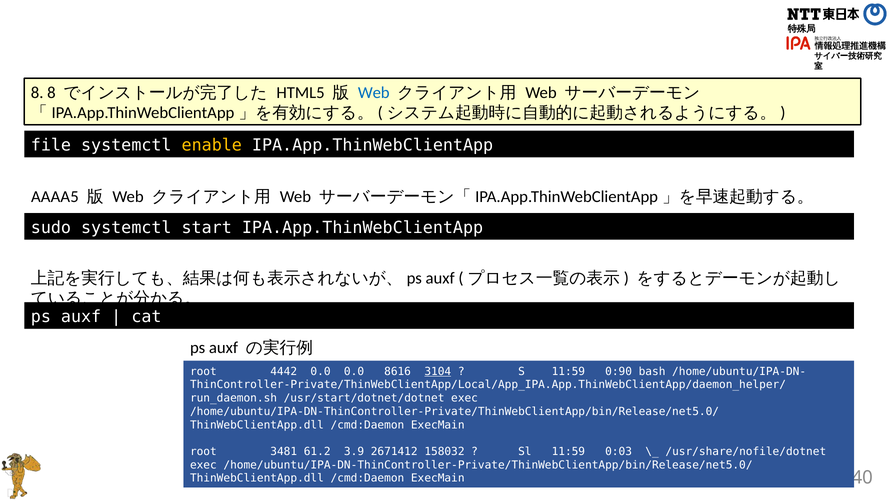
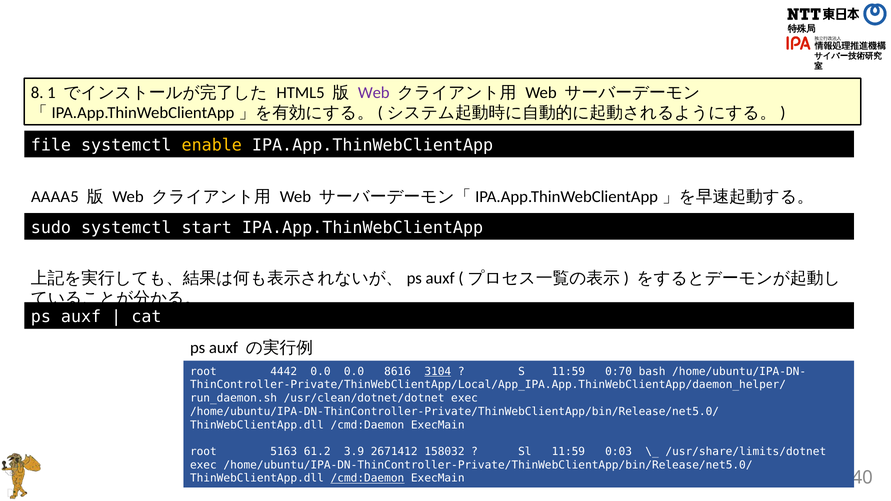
8 8: 8 -> 1
Web at (374, 93) colour: blue -> purple
0:90: 0:90 -> 0:70
/usr/start/dotnet/dotnet: /usr/start/dotnet/dotnet -> /usr/clean/dotnet/dotnet
3481: 3481 -> 5163
/usr/share/nofile/dotnet: /usr/share/nofile/dotnet -> /usr/share/limits/dotnet
/cmd:Daemon at (367, 478) underline: none -> present
